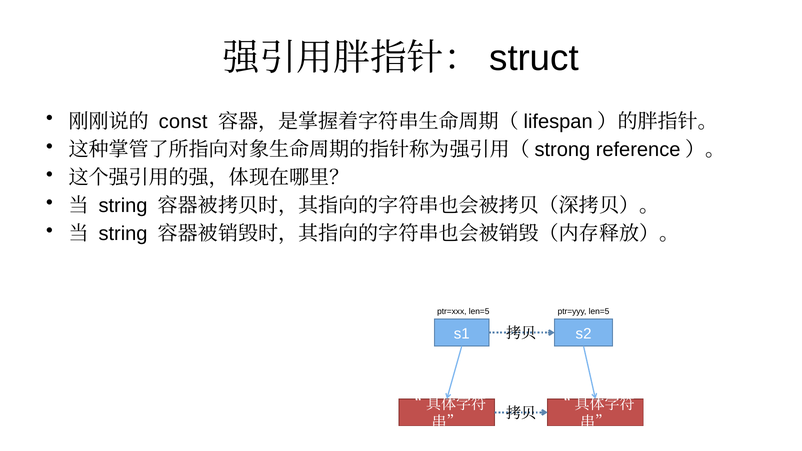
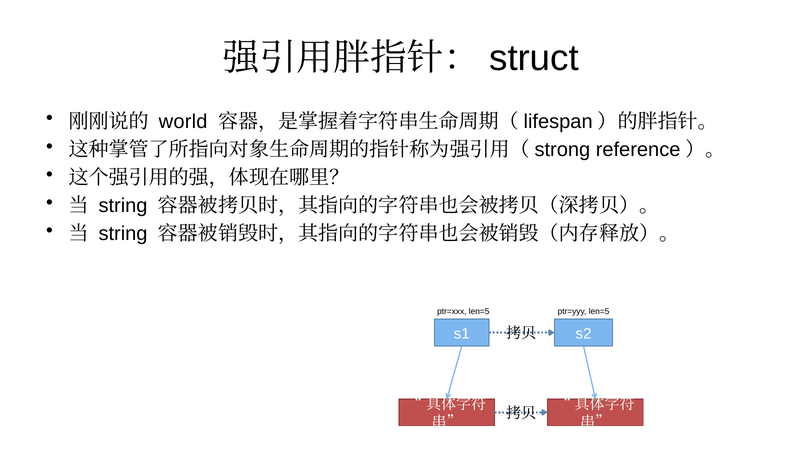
const: const -> world
